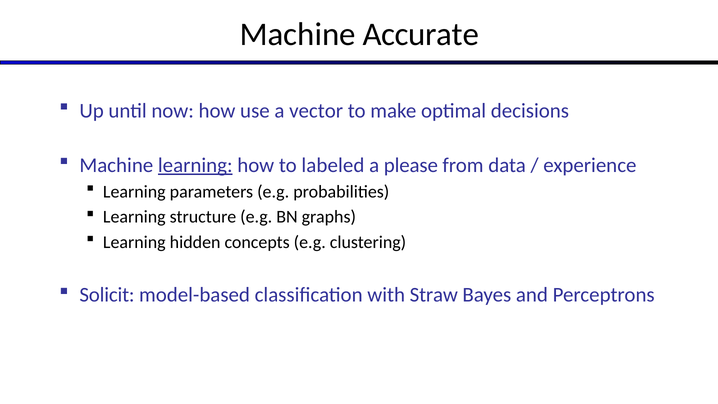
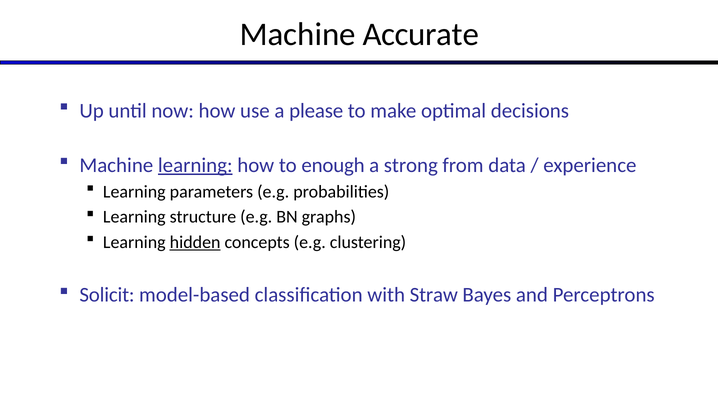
vector: vector -> please
labeled: labeled -> enough
please: please -> strong
hidden underline: none -> present
